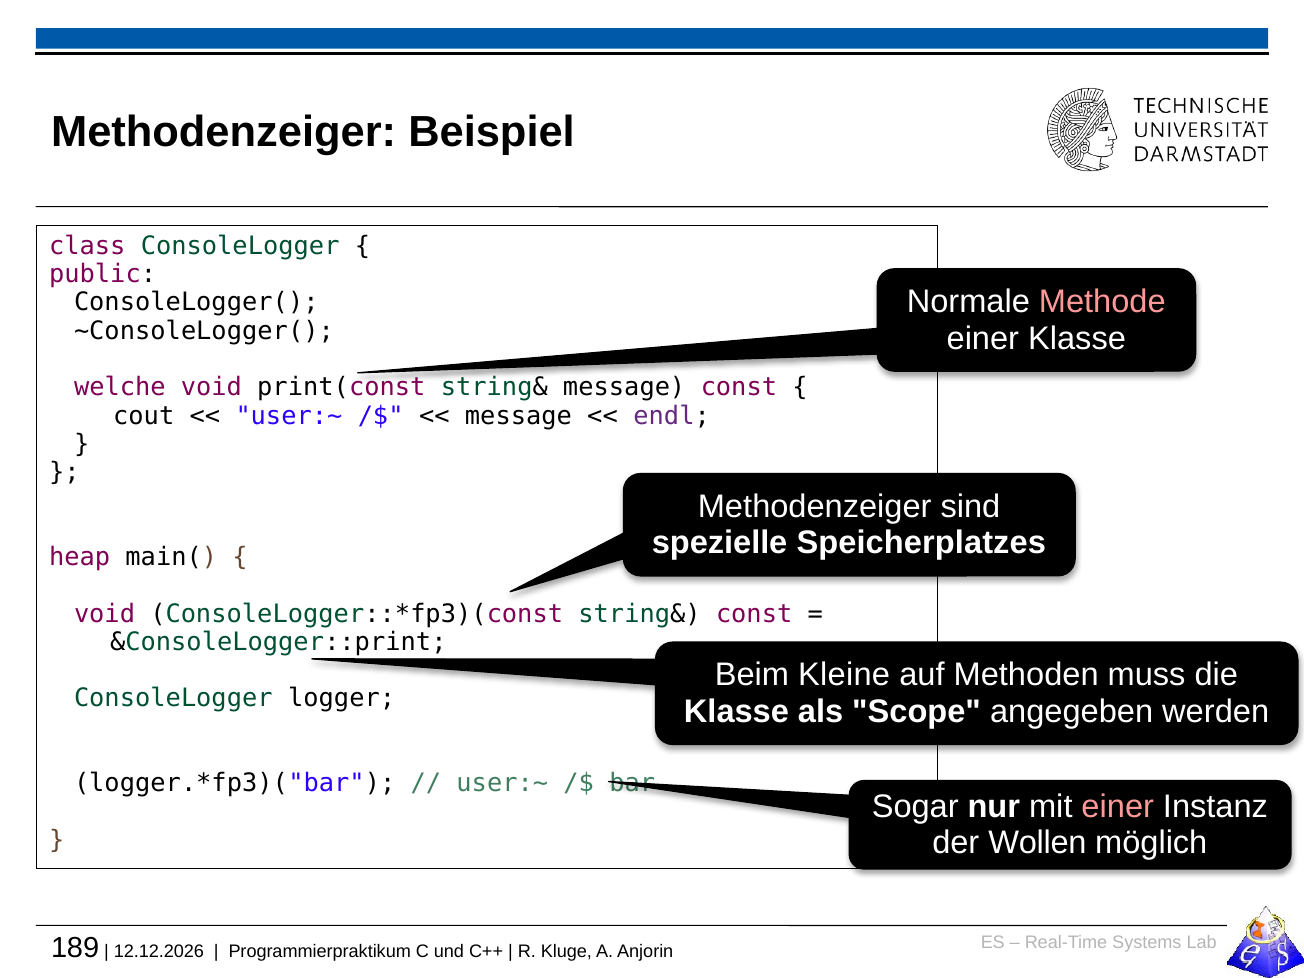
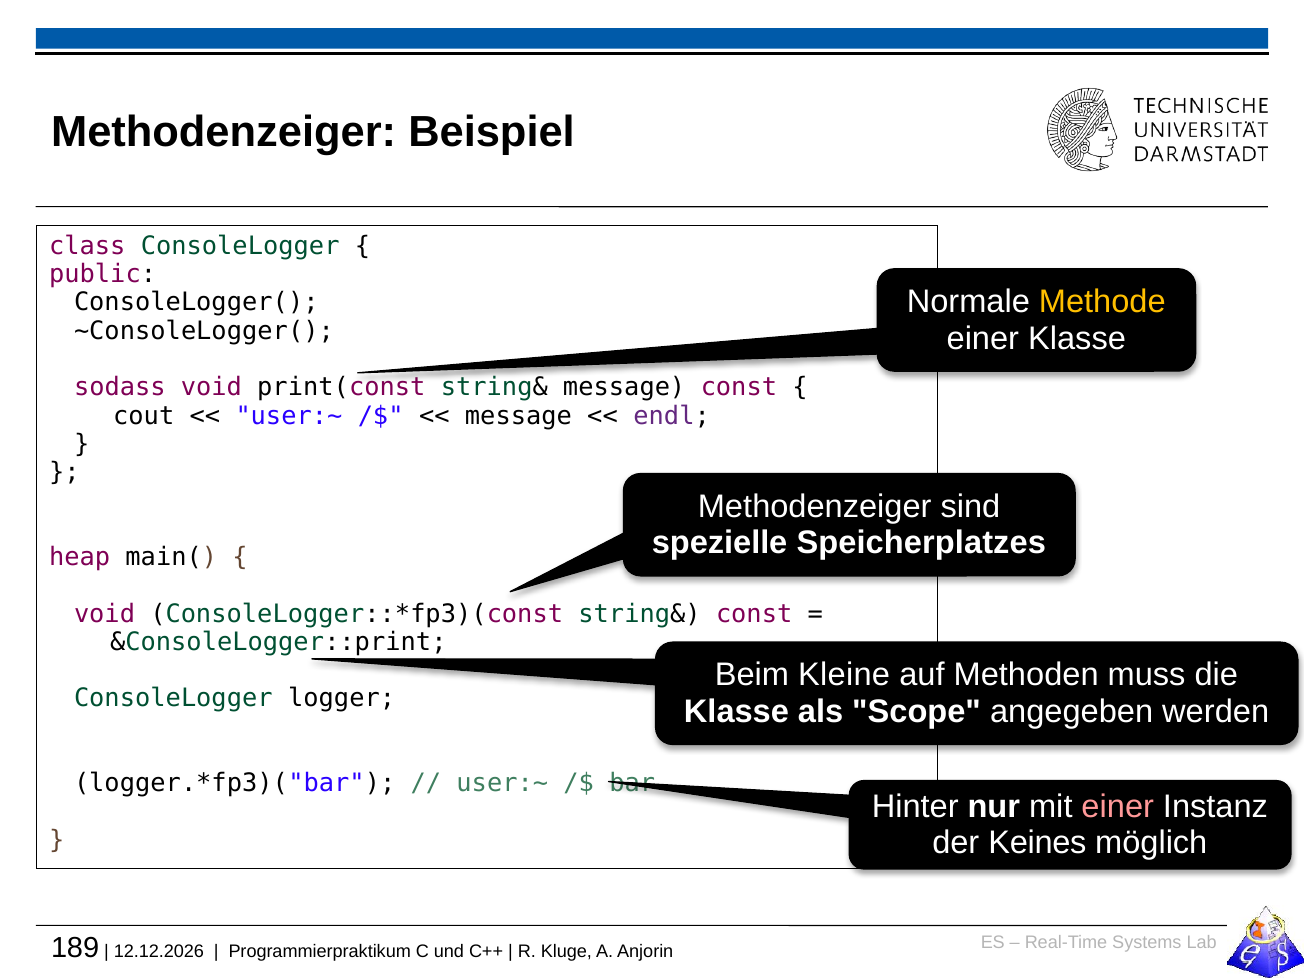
Methode colour: pink -> yellow
welche: welche -> sodass
Sogar: Sogar -> Hinter
Wollen: Wollen -> Keines
